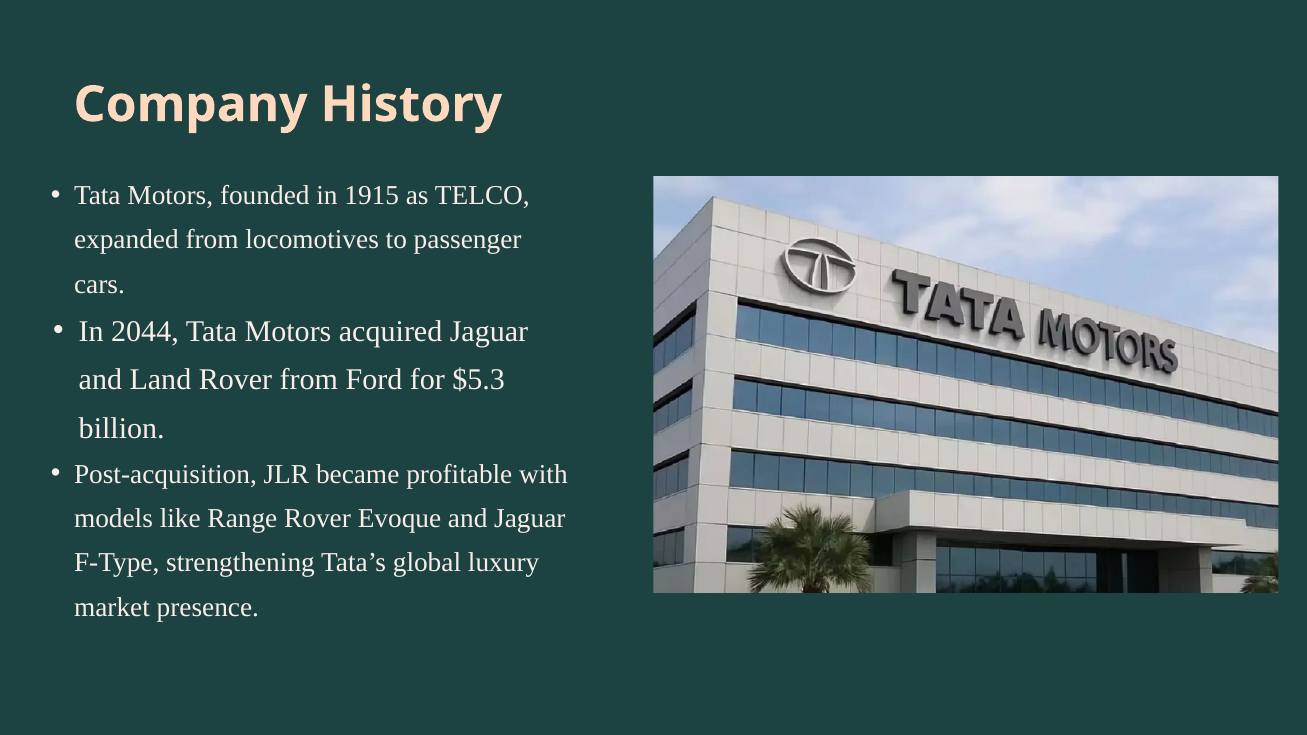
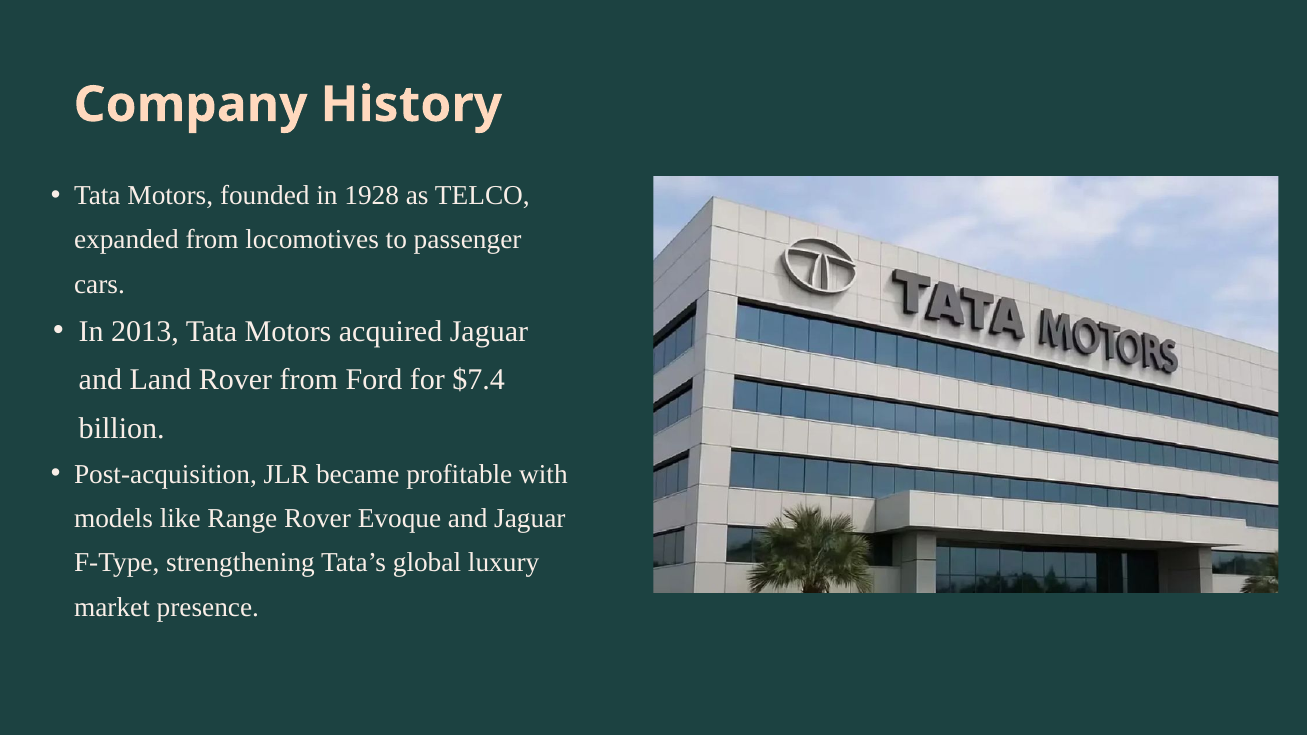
1915: 1915 -> 1928
2044: 2044 -> 2013
$5.3: $5.3 -> $7.4
